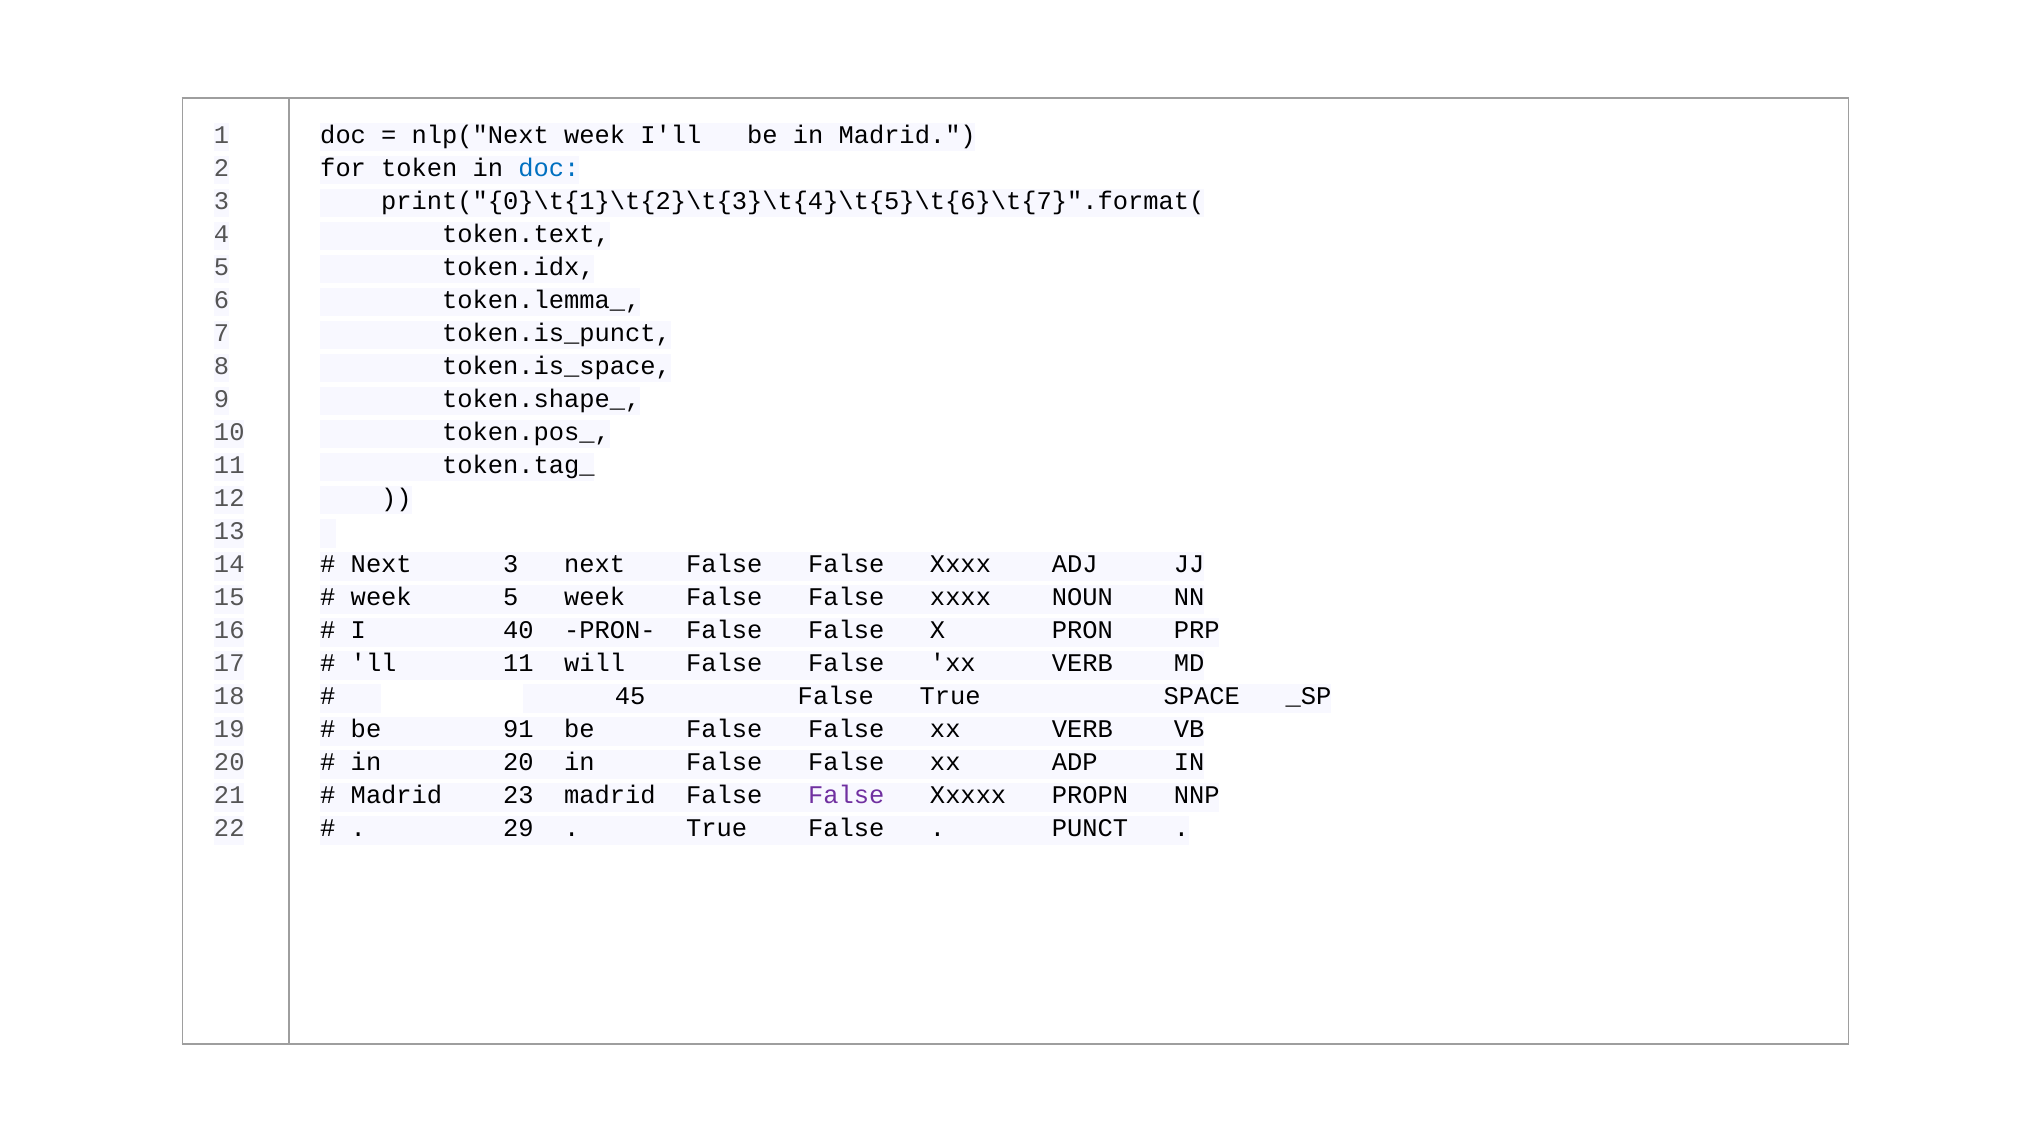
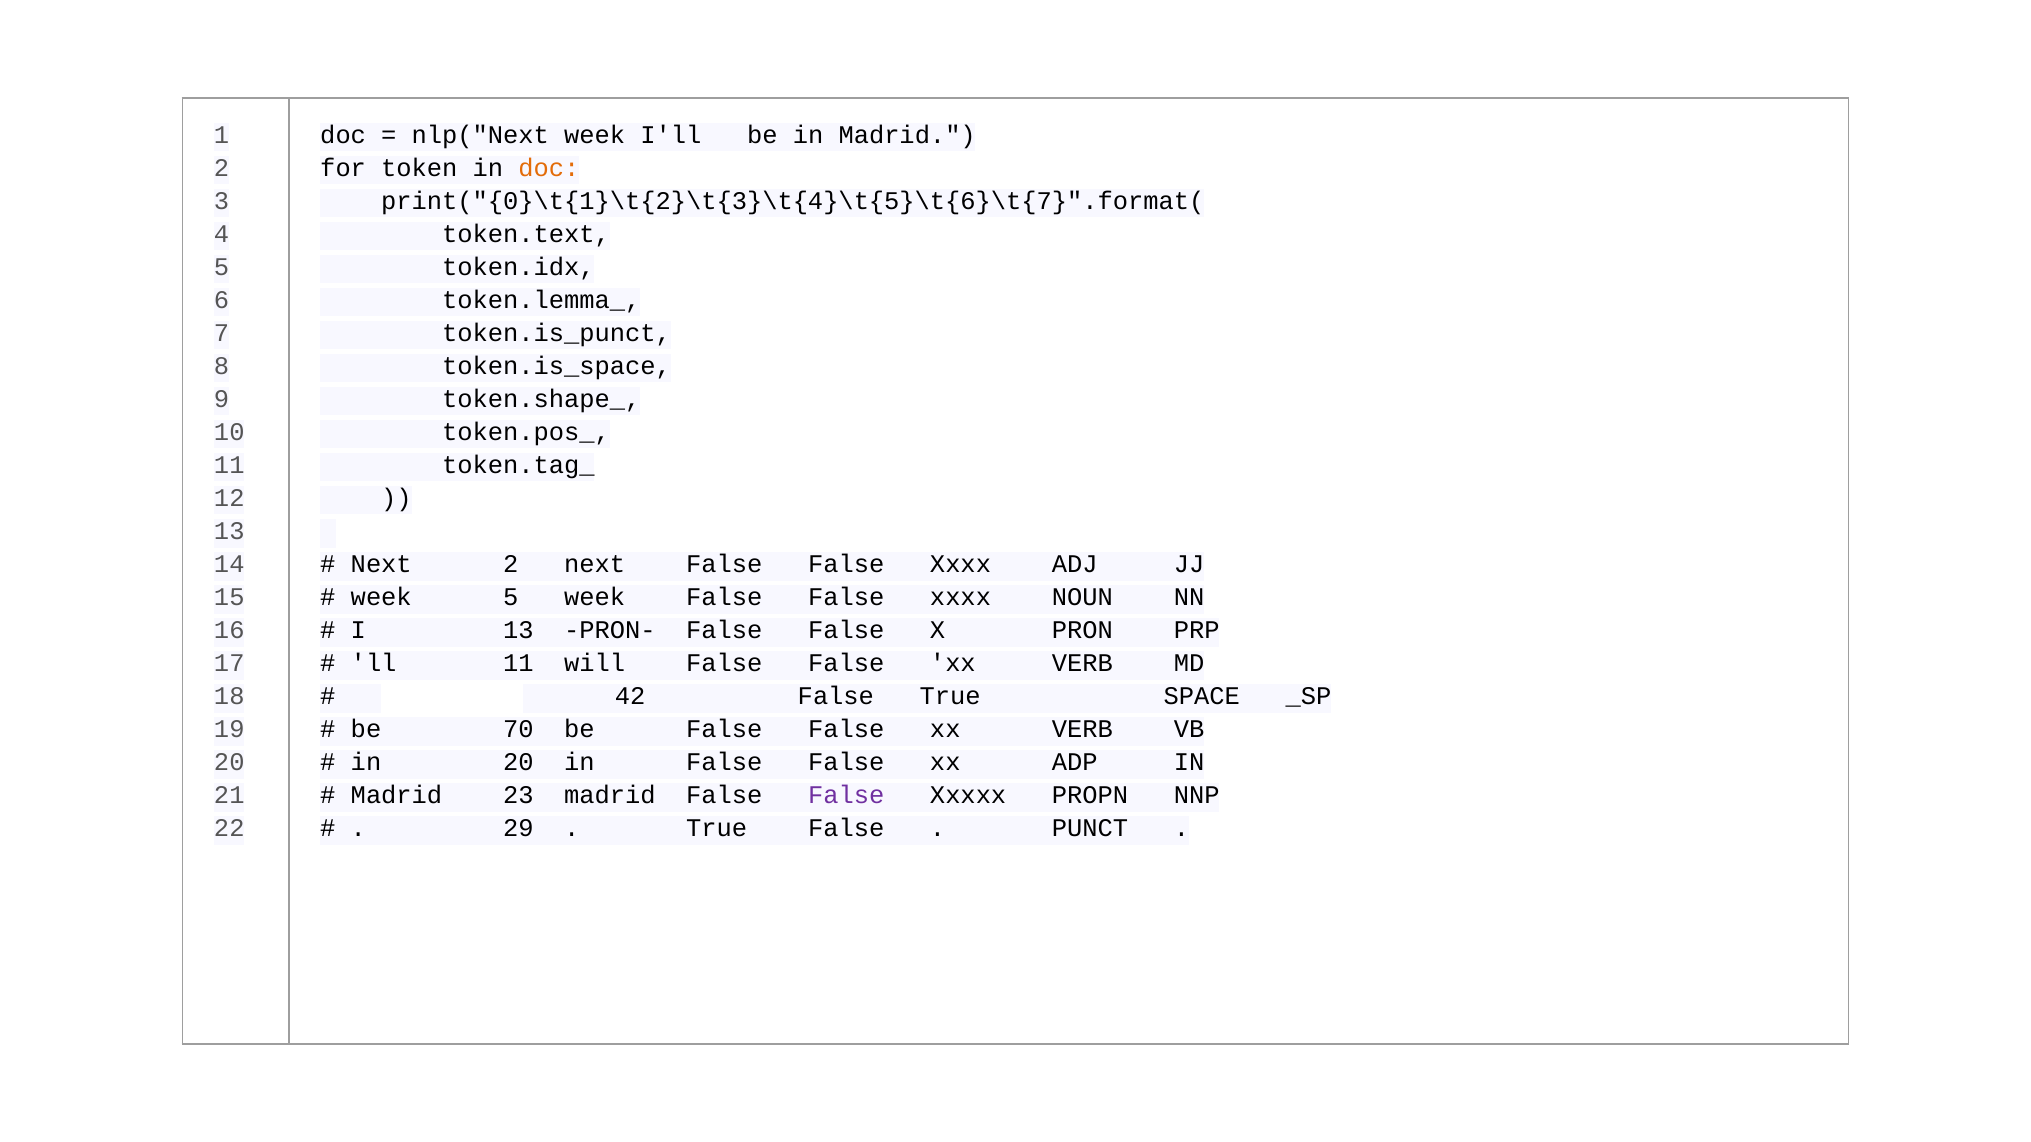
doc at (549, 168) colour: blue -> orange
Next 3: 3 -> 2
I 40: 40 -> 13
45: 45 -> 42
91: 91 -> 70
